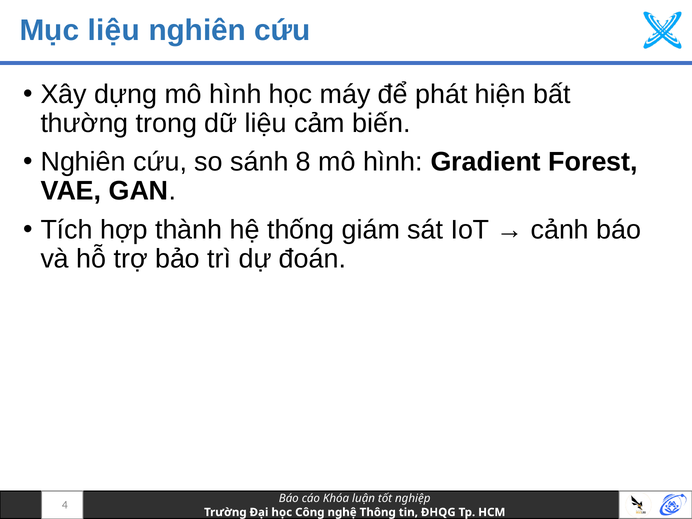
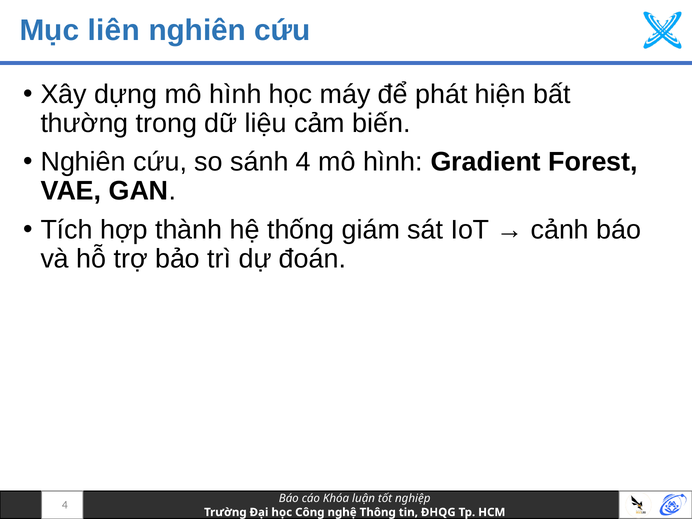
Mục liệu: liệu -> liên
sánh 8: 8 -> 4
